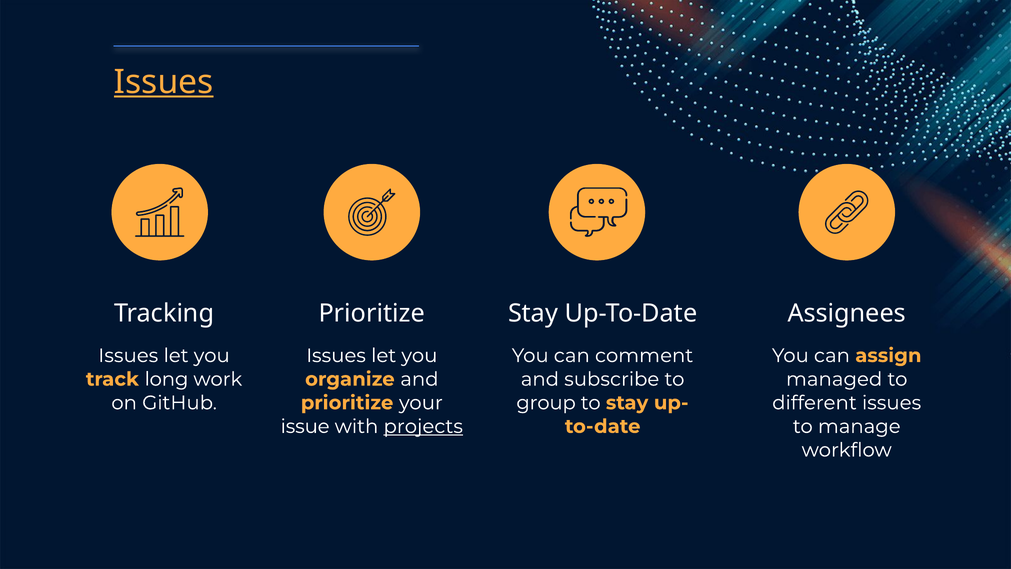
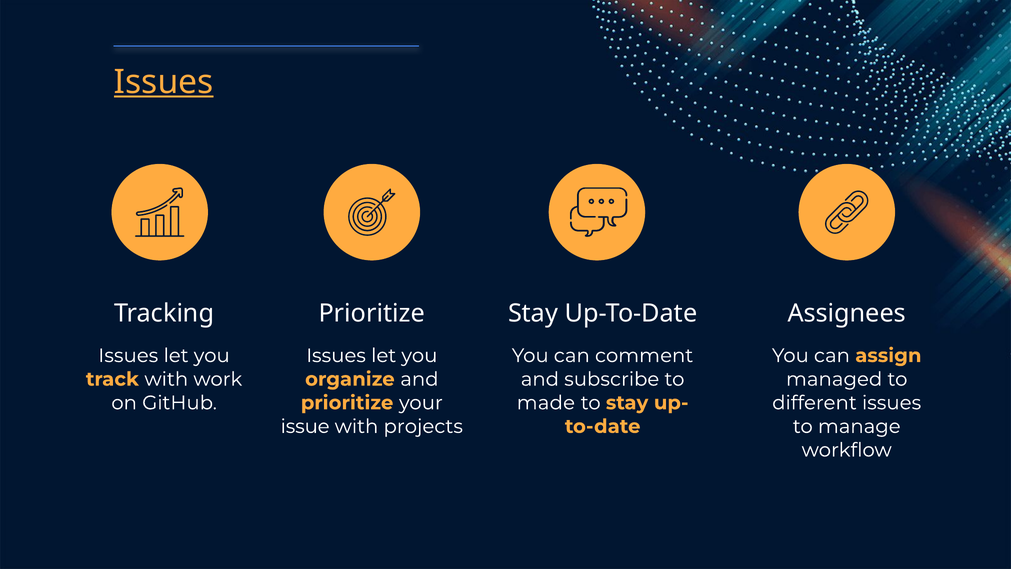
track long: long -> with
group: group -> made
projects underline: present -> none
